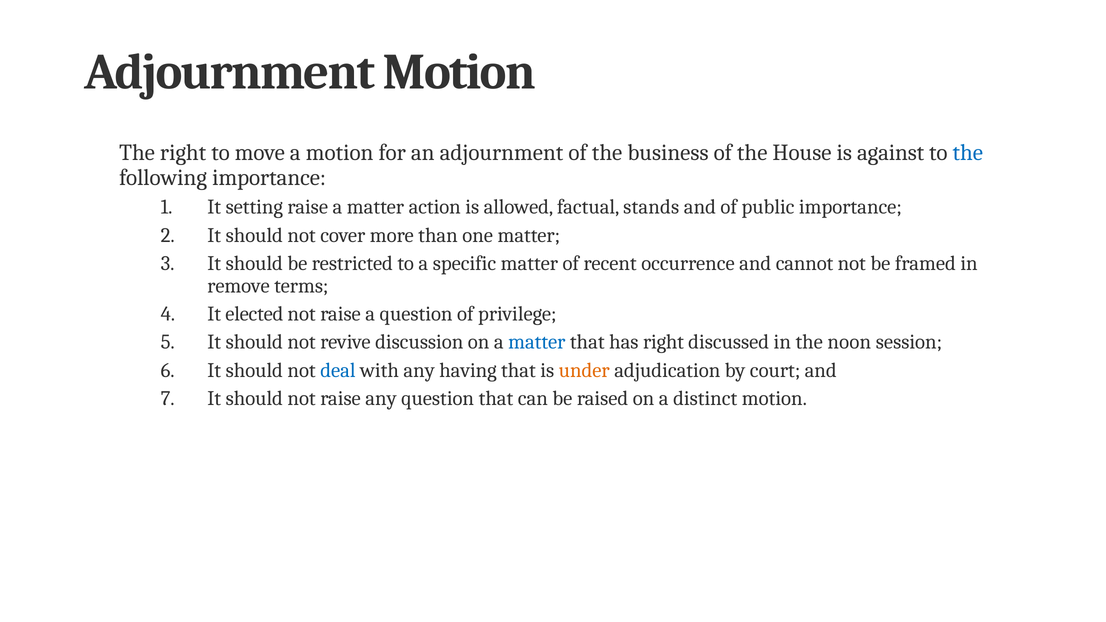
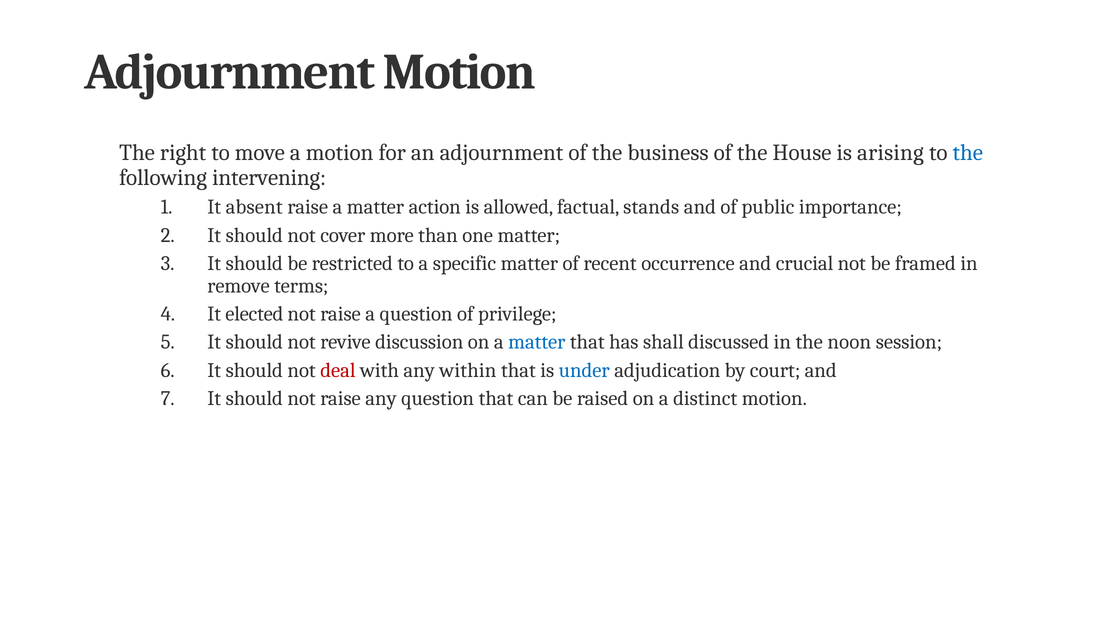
against: against -> arising
following importance: importance -> intervening
setting: setting -> absent
cannot: cannot -> crucial
has right: right -> shall
deal colour: blue -> red
having: having -> within
under colour: orange -> blue
